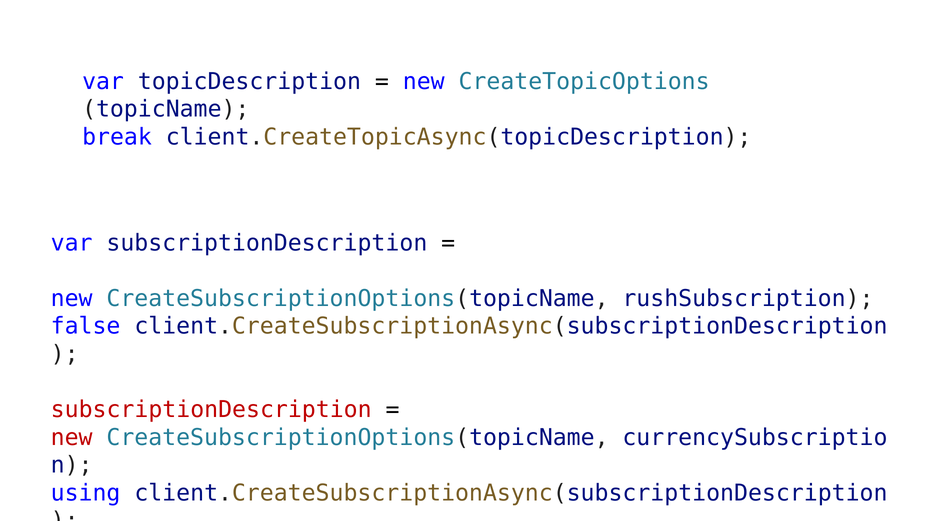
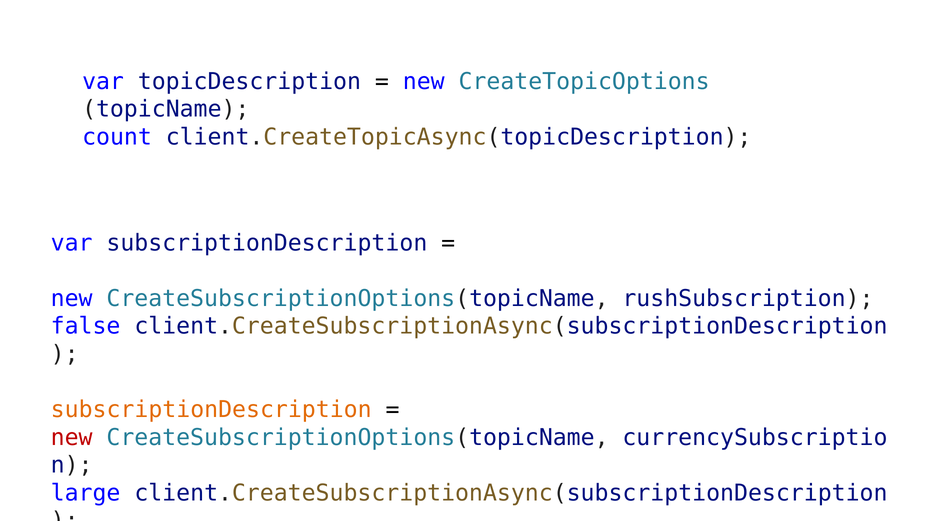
break: break -> count
subscriptionDescription at (211, 410) colour: red -> orange
using: using -> large
